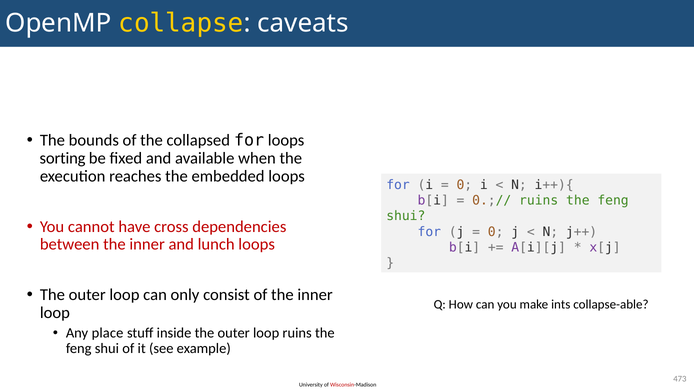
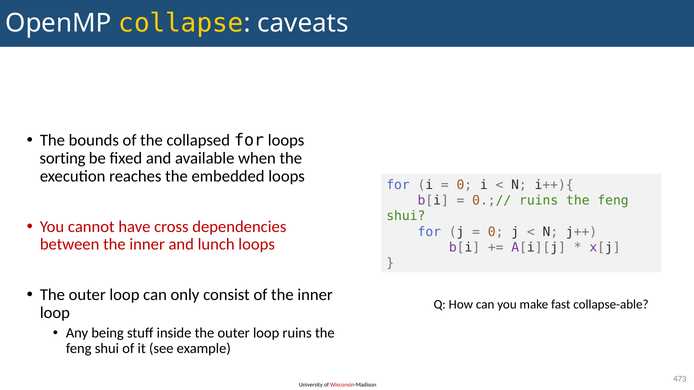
ints: ints -> fast
place: place -> being
